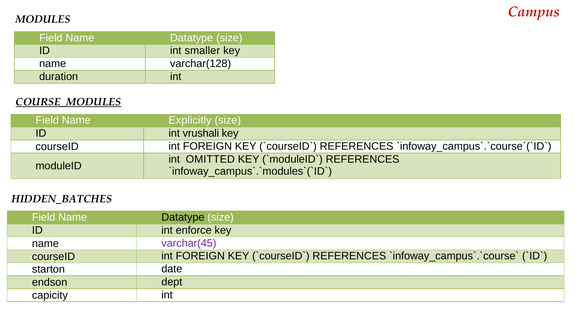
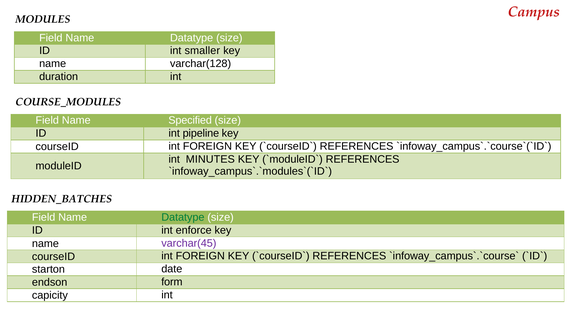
COURSE_MODULES underline: present -> none
Explicitly: Explicitly -> Specified
vrushali: vrushali -> pipeline
OMITTED: OMITTED -> MINUTES
Datatype at (183, 218) colour: black -> green
dept: dept -> form
